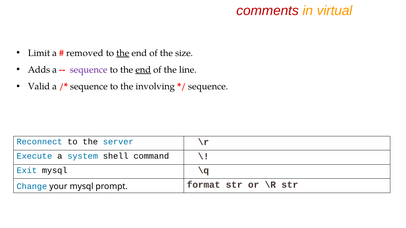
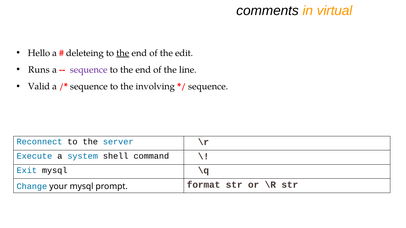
comments colour: red -> black
Limit: Limit -> Hello
removed: removed -> deleteing
size: size -> edit
Adds: Adds -> Runs
end at (143, 70) underline: present -> none
